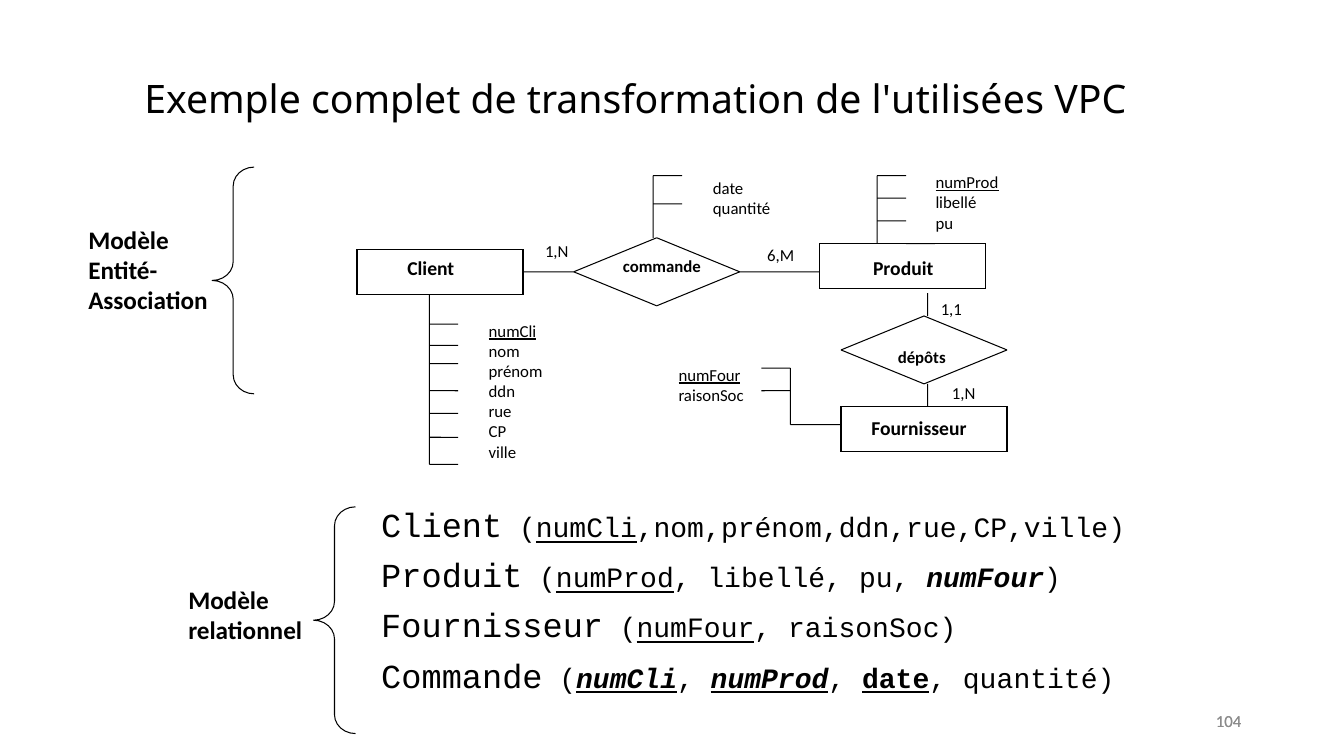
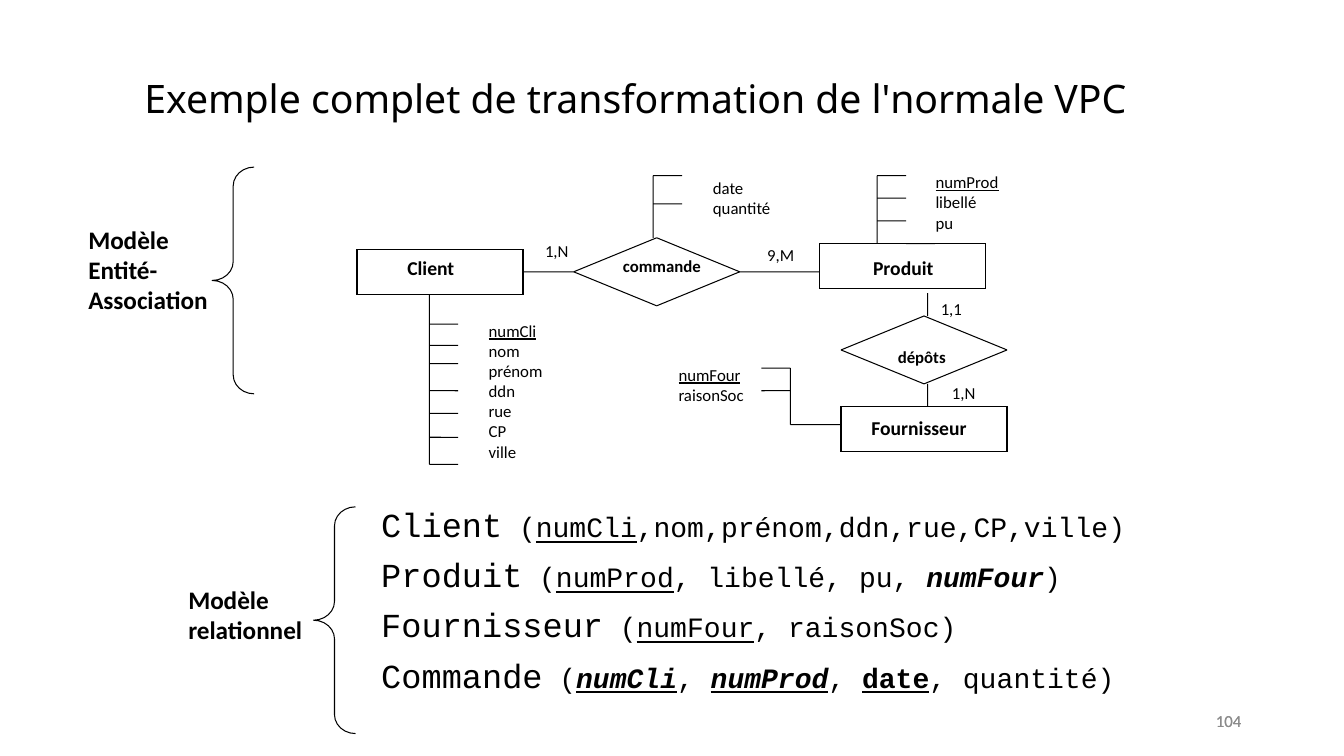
l'utilisées: l'utilisées -> l'normale
6,M: 6,M -> 9,M
